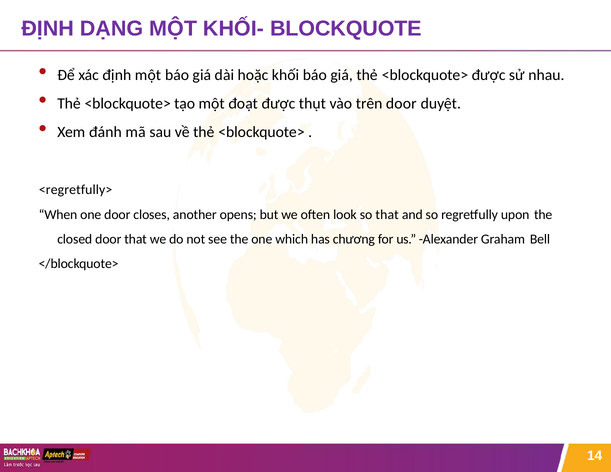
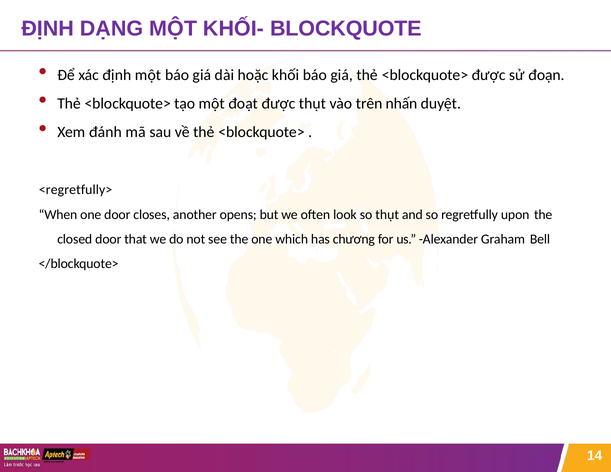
nhau: nhau -> đoạn
trên door: door -> nhấn
so that: that -> thụt
